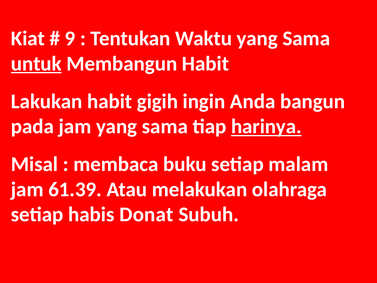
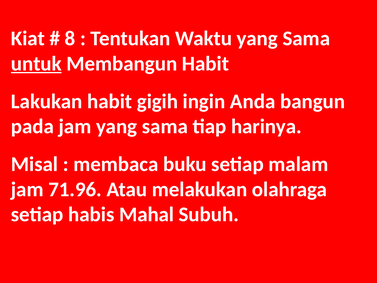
9: 9 -> 8
harinya underline: present -> none
61.39: 61.39 -> 71.96
Donat: Donat -> Mahal
